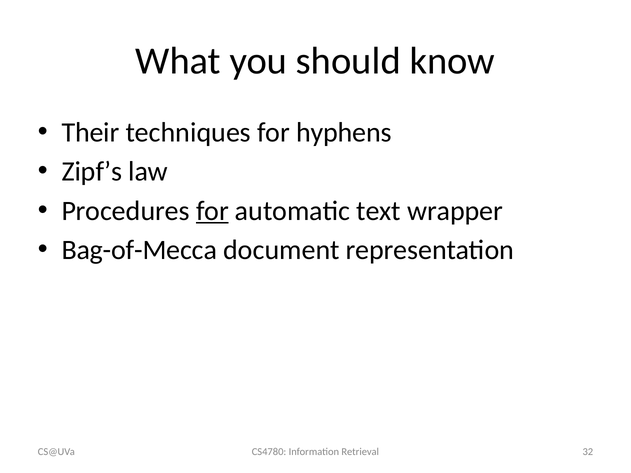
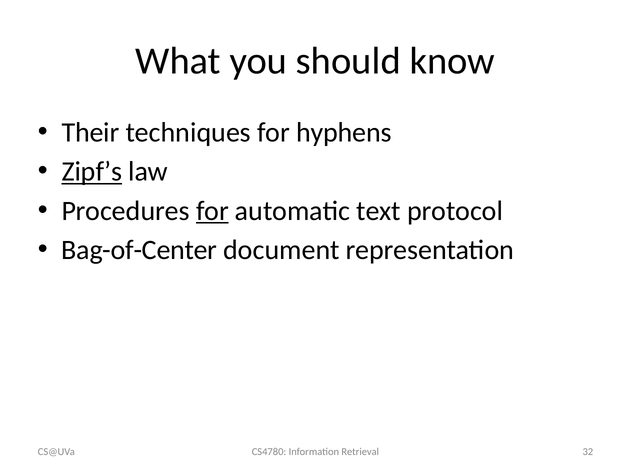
Zipf’s underline: none -> present
wrapper: wrapper -> protocol
Bag-of-Mecca: Bag-of-Mecca -> Bag-of-Center
